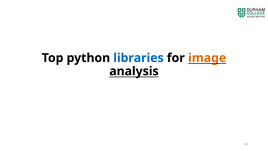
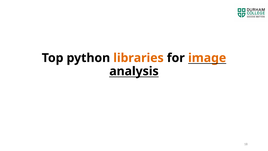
libraries colour: blue -> orange
